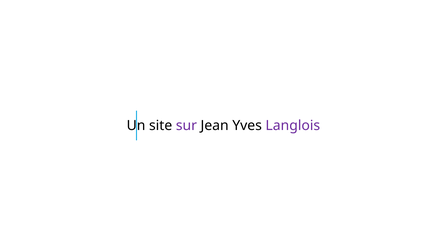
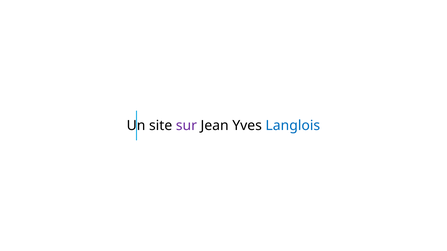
Langlois colour: purple -> blue
